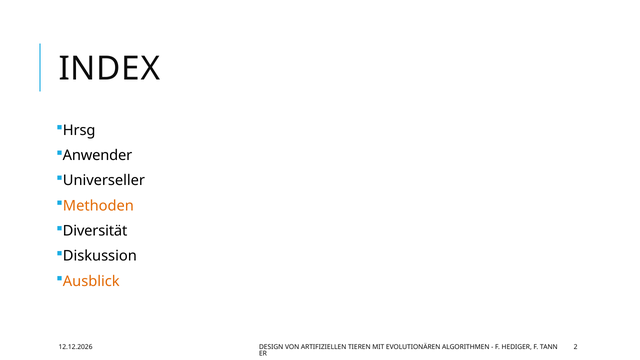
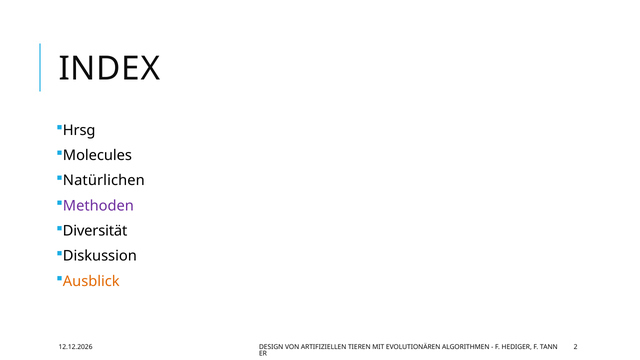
Anwender: Anwender -> Molecules
Universeller: Universeller -> Natürlichen
Methoden colour: orange -> purple
